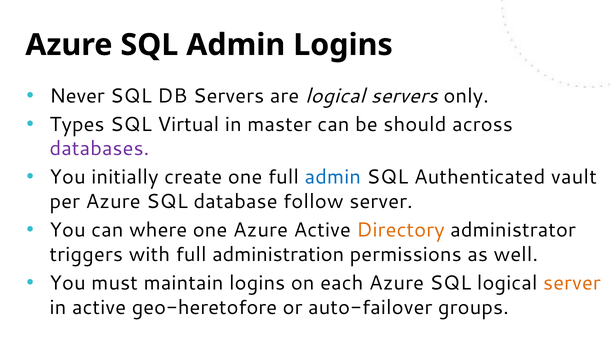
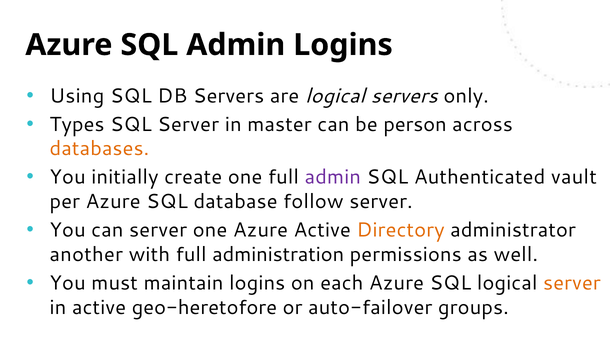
Never: Never -> Using
SQL Virtual: Virtual -> Server
should: should -> person
databases colour: purple -> orange
admin at (333, 177) colour: blue -> purple
can where: where -> server
triggers: triggers -> another
